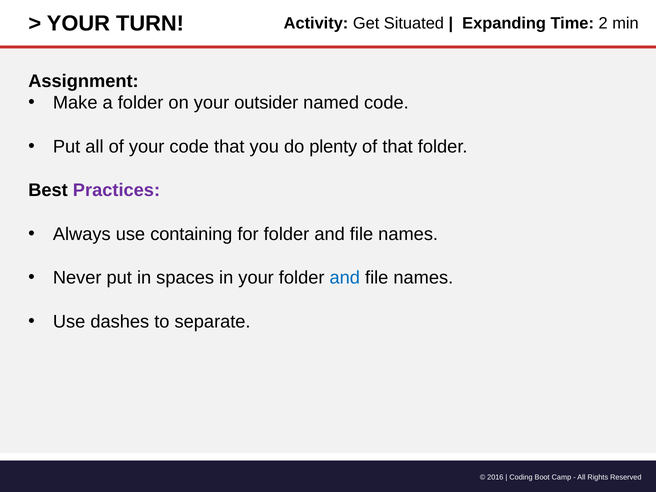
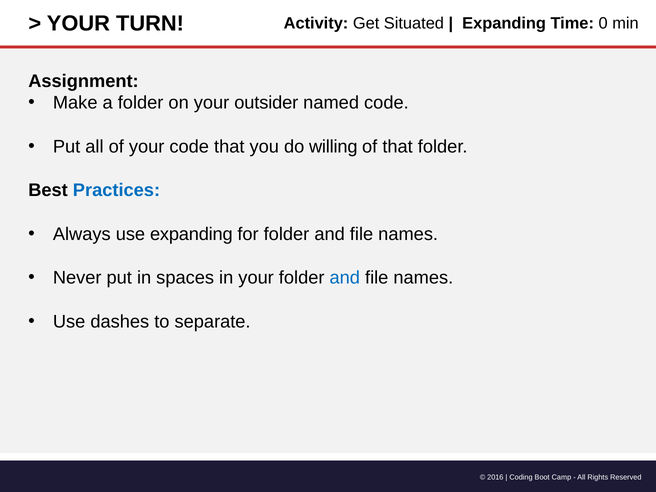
2: 2 -> 0
plenty: plenty -> willing
Practices colour: purple -> blue
use containing: containing -> expanding
